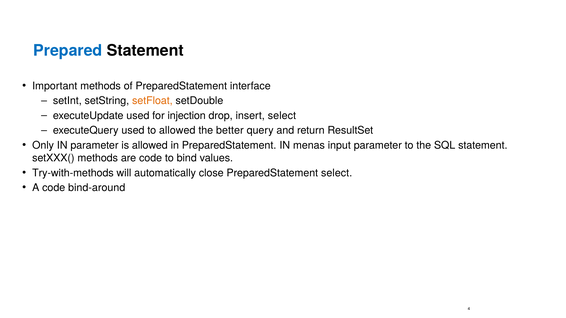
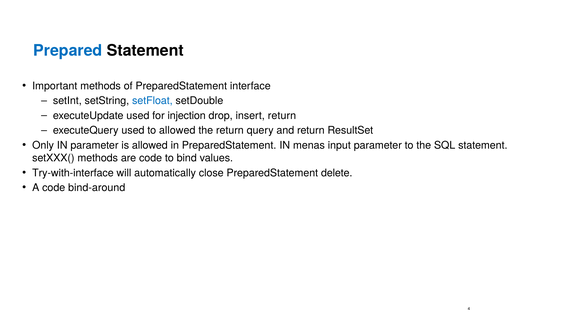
setFloat colour: orange -> blue
insert select: select -> return
the better: better -> return
Try-with-methods: Try-with-methods -> Try-with-interface
PreparedStatement select: select -> delete
